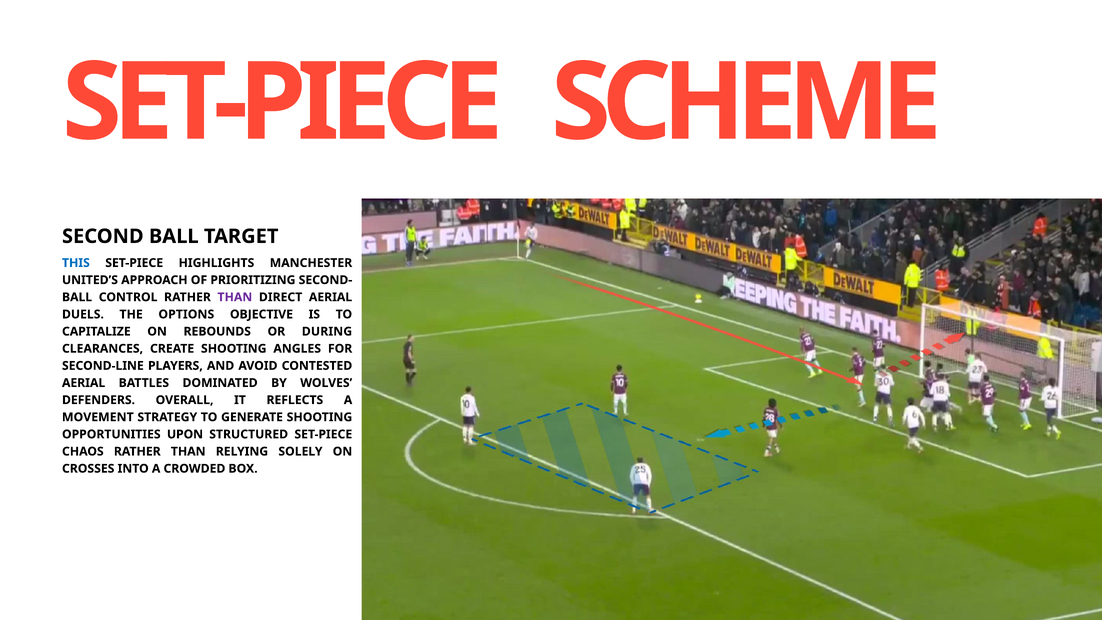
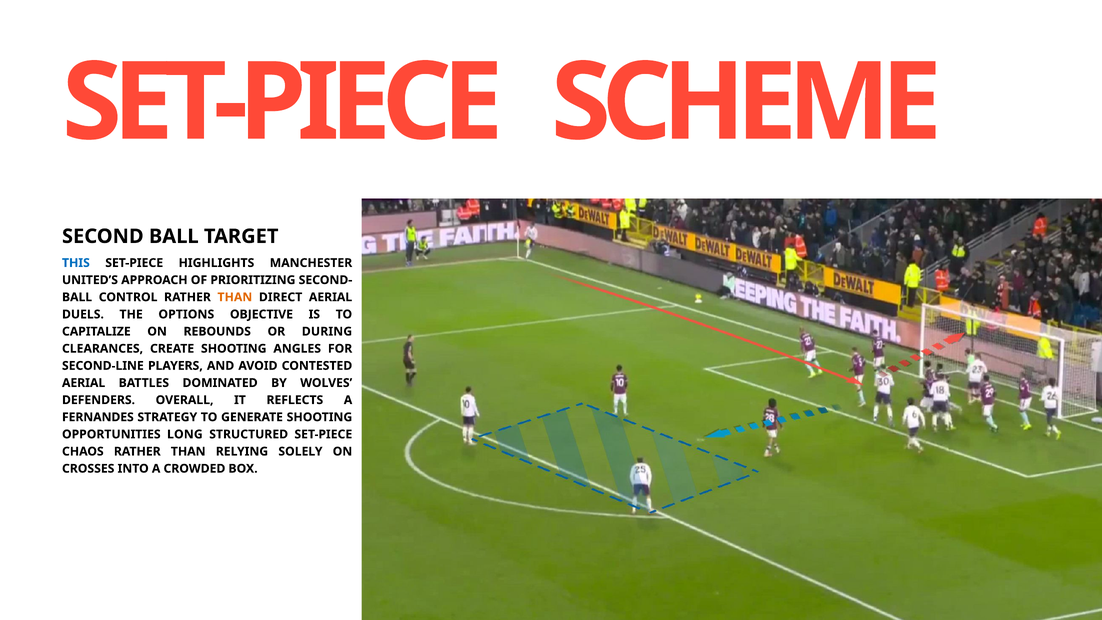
THAN at (235, 297) colour: purple -> orange
MOVEMENT: MOVEMENT -> FERNANDES
UPON: UPON -> LONG
